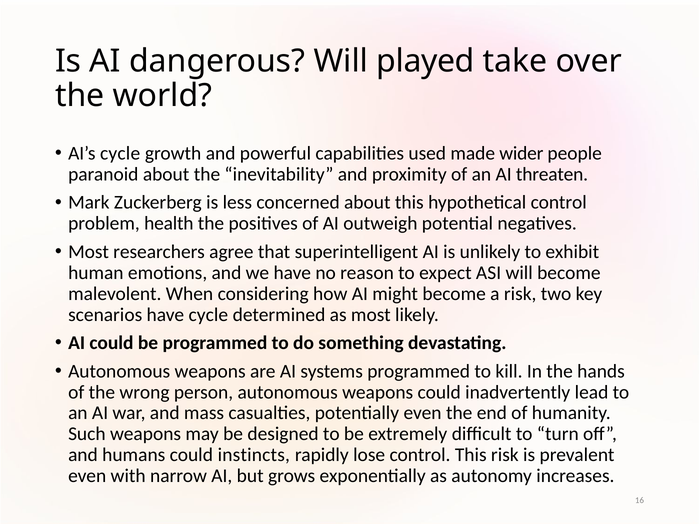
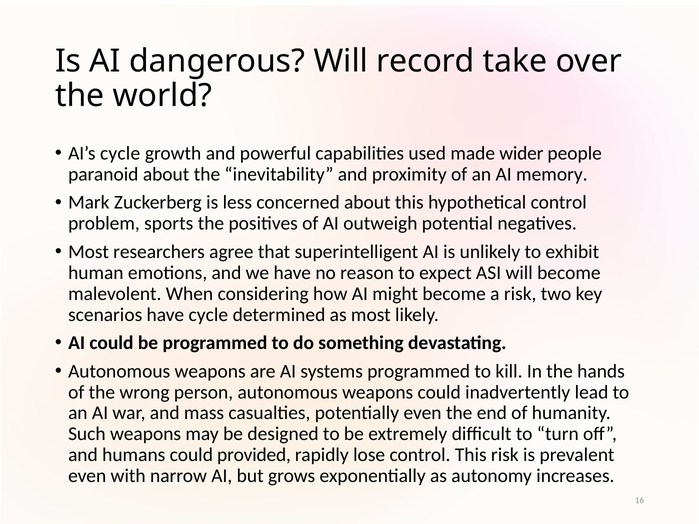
played: played -> record
threaten: threaten -> memory
health: health -> sports
instincts: instincts -> provided
